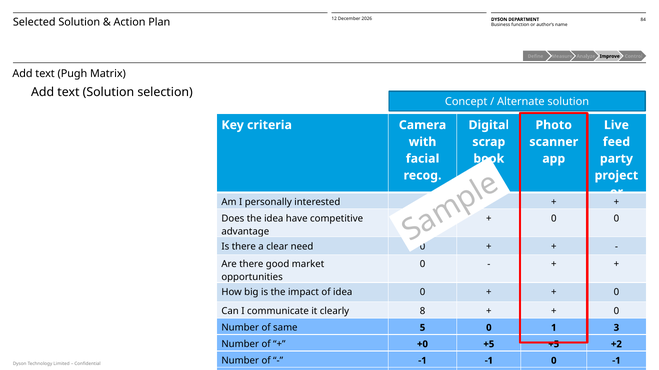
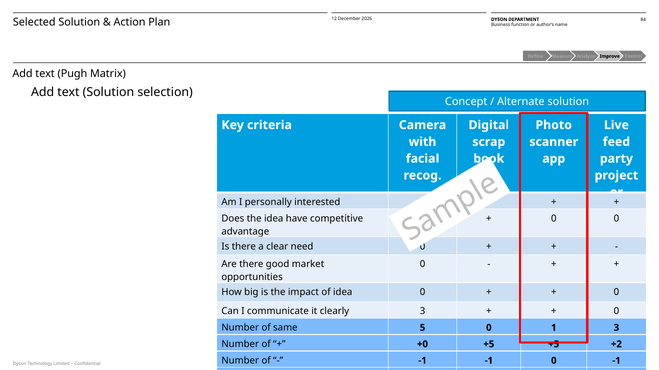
clearly 8: 8 -> 3
